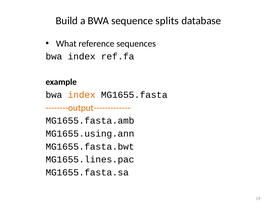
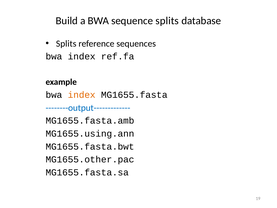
What at (66, 44): What -> Splits
--------output------------- colour: orange -> blue
MG1655.lines.pac: MG1655.lines.pac -> MG1655.other.pac
